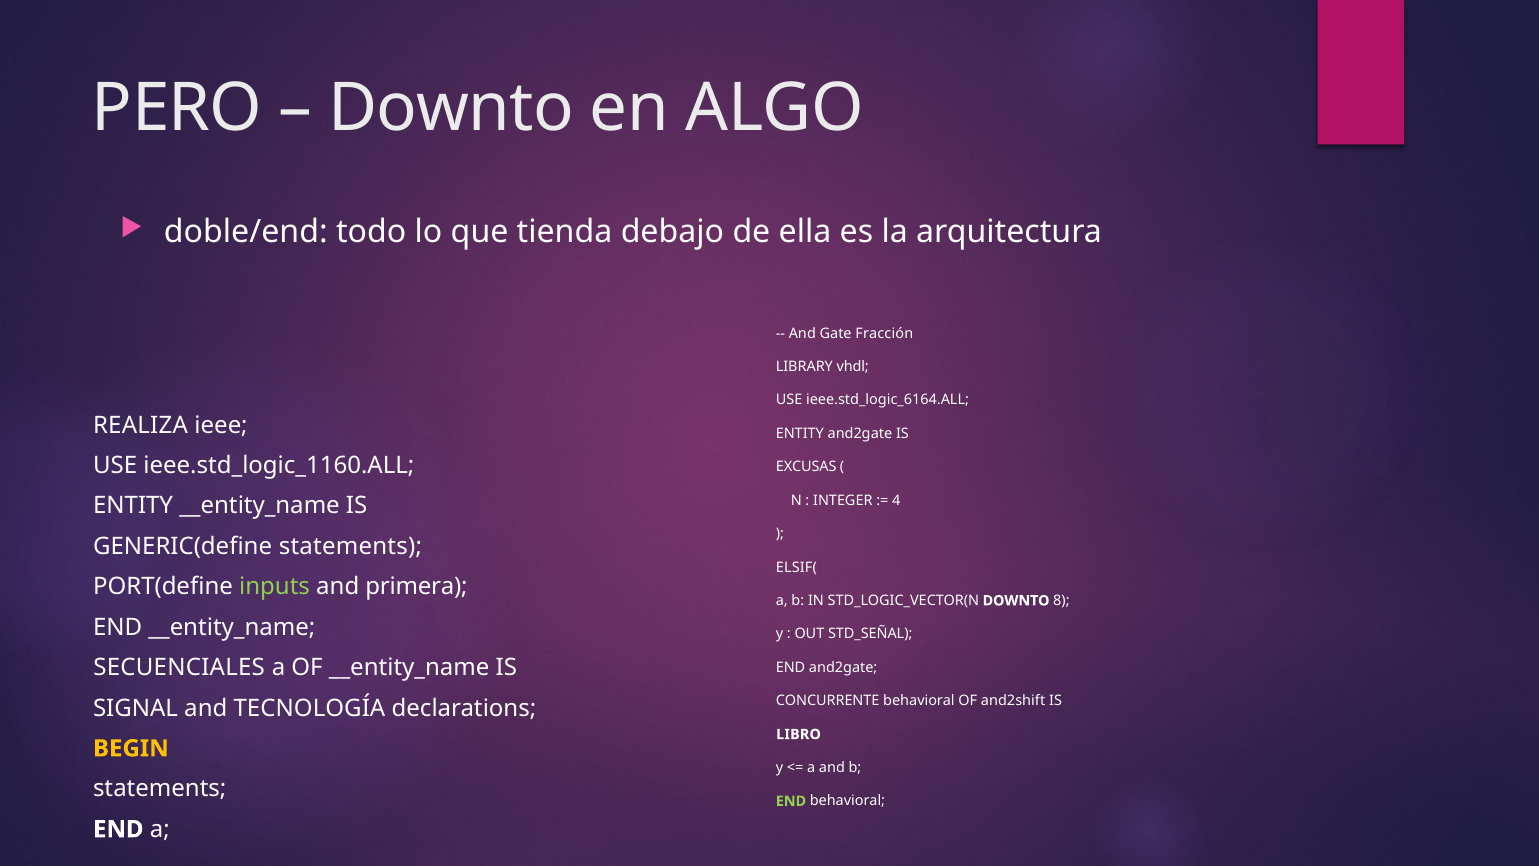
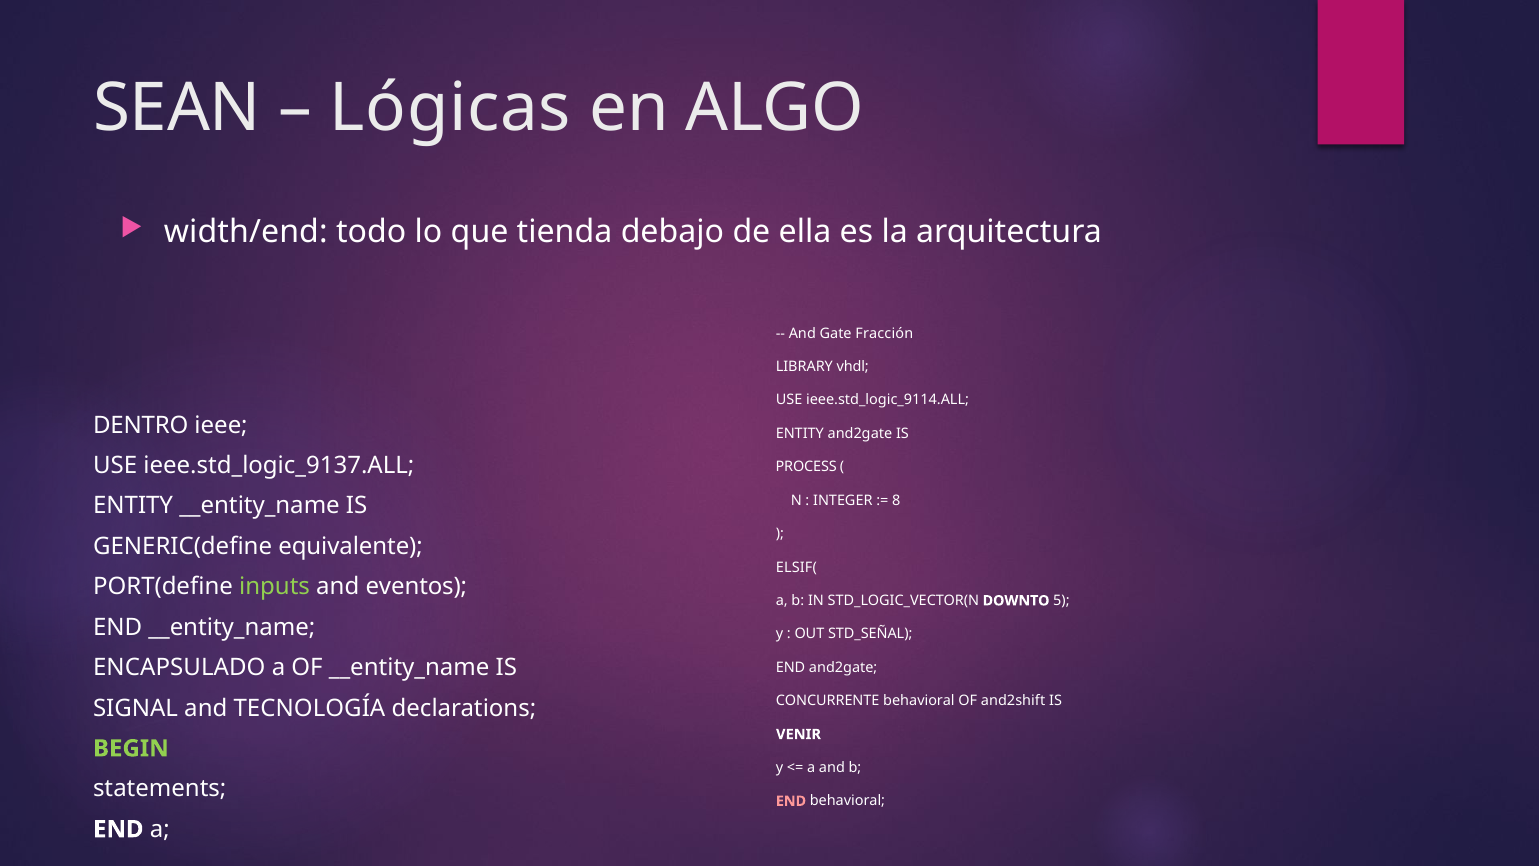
PERO: PERO -> SEAN
Downto at (451, 108): Downto -> Lógicas
doble/end: doble/end -> width/end
ieee.std_logic_6164.ALL: ieee.std_logic_6164.ALL -> ieee.std_logic_9114.ALL
REALIZA: REALIZA -> DENTRO
ieee.std_logic_1160.ALL: ieee.std_logic_1160.ALL -> ieee.std_logic_9137.ALL
EXCUSAS: EXCUSAS -> PROCESS
4: 4 -> 8
GENERIC(define statements: statements -> equivalente
primera: primera -> eventos
8: 8 -> 5
SECUENCIALES: SECUENCIALES -> ENCAPSULADO
LIBRO: LIBRO -> VENIR
BEGIN colour: yellow -> light green
END at (791, 801) colour: light green -> pink
